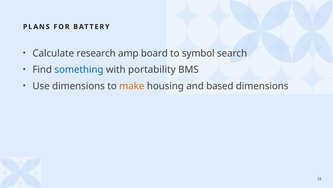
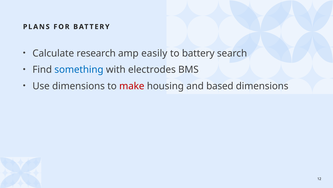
board: board -> easily
to symbol: symbol -> battery
portability: portability -> electrodes
make colour: orange -> red
